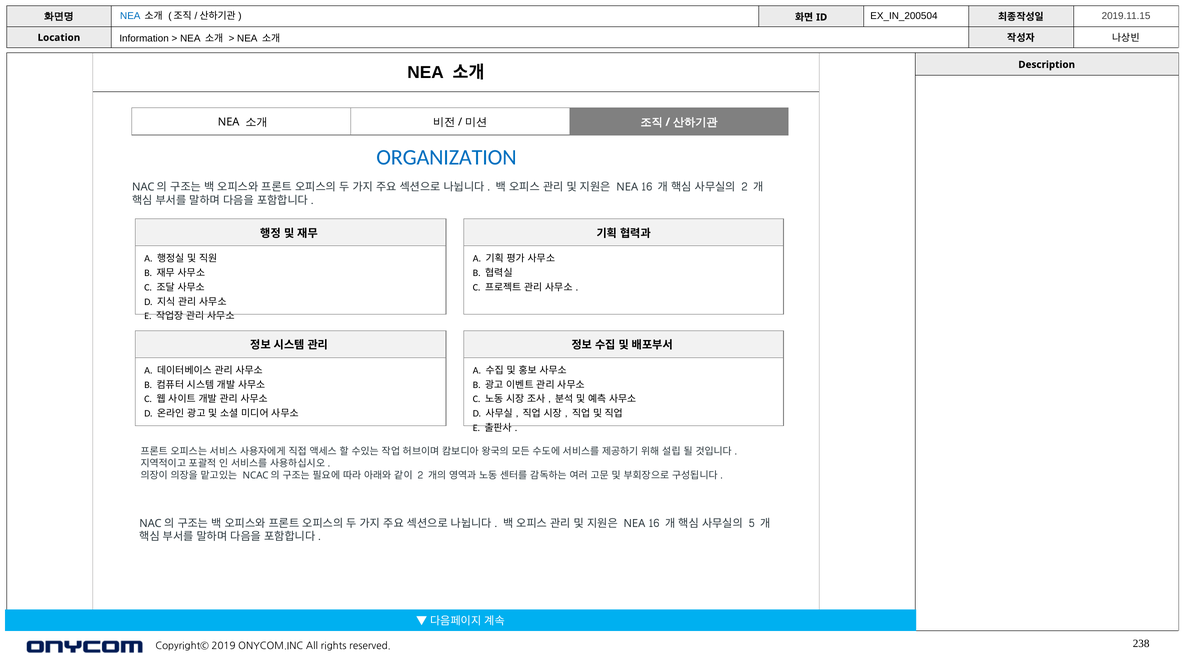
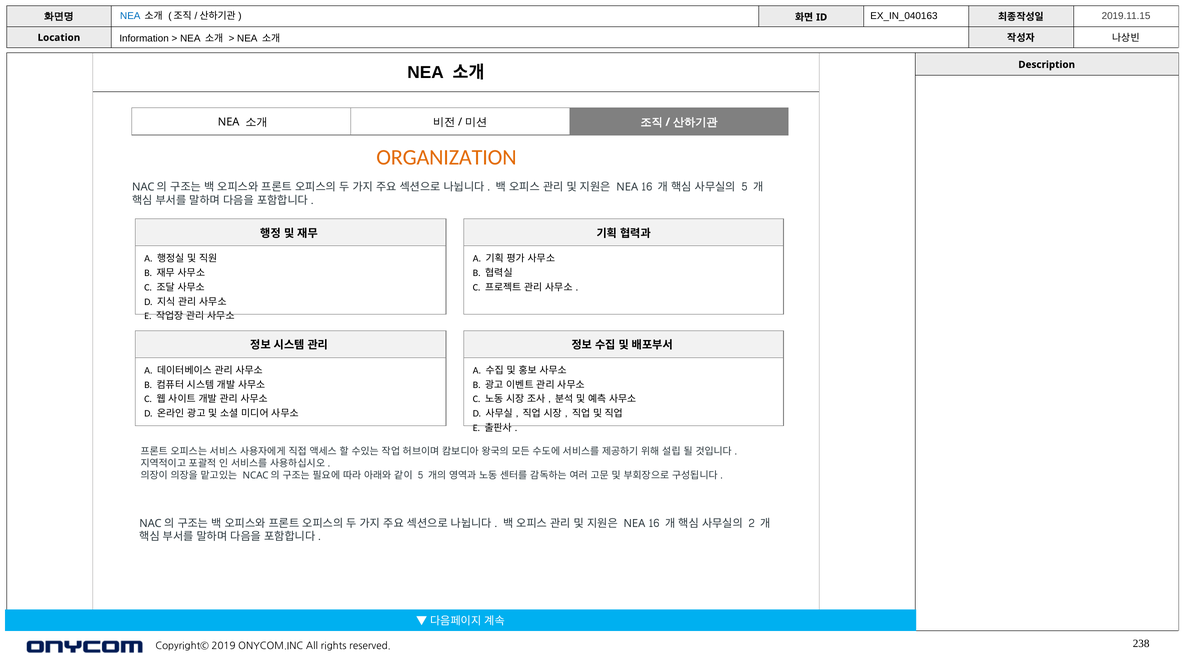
EX_IN_200504: EX_IN_200504 -> EX_IN_040163
ORGANIZATION colour: blue -> orange
2 at (744, 187): 2 -> 5
2 at (420, 475): 2 -> 5
5: 5 -> 2
